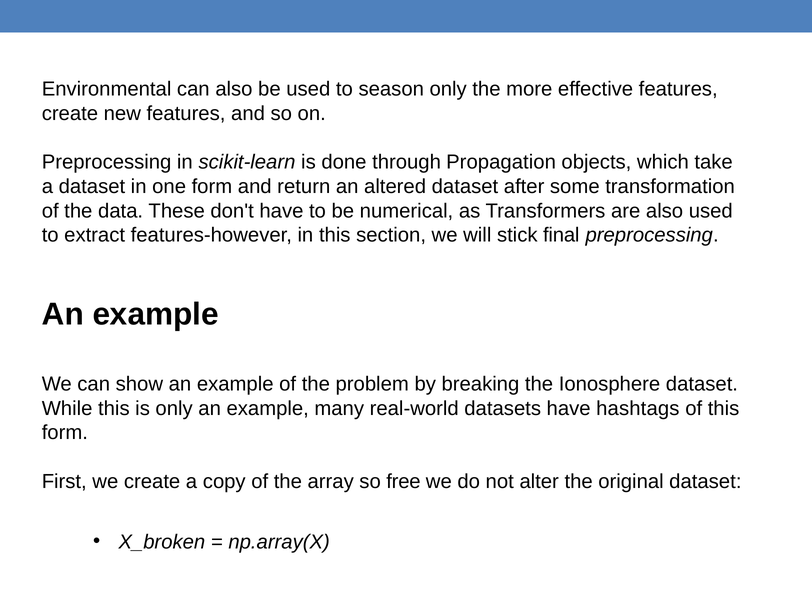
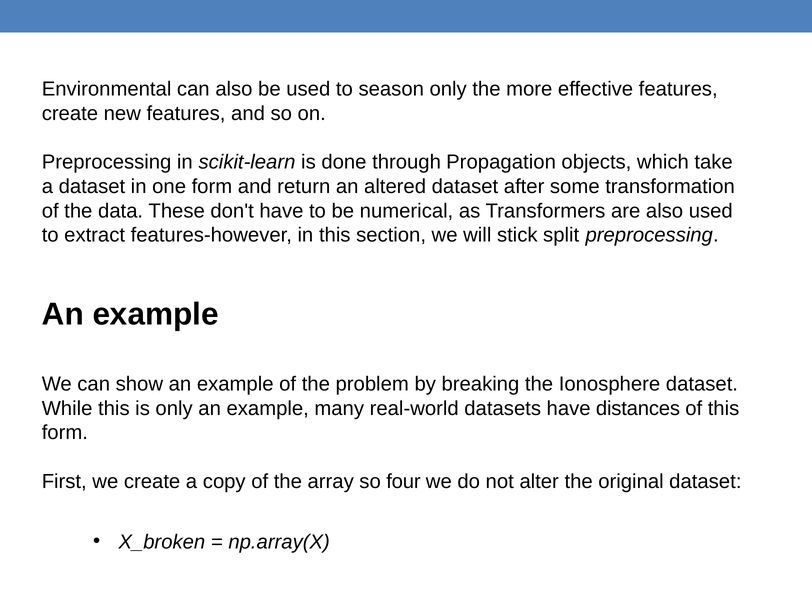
final: final -> split
hashtags: hashtags -> distances
free: free -> four
